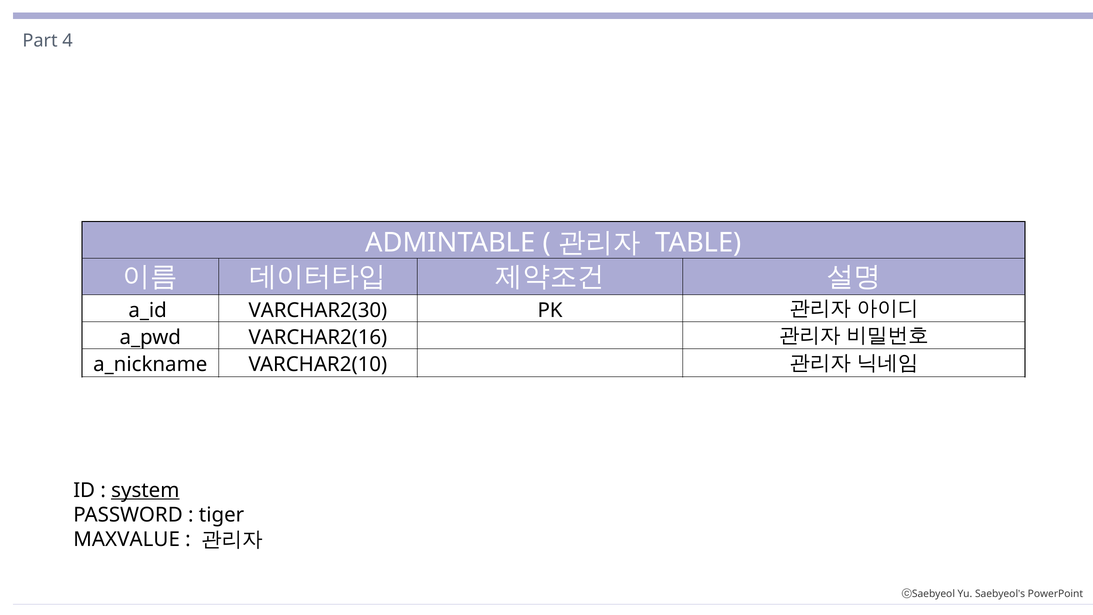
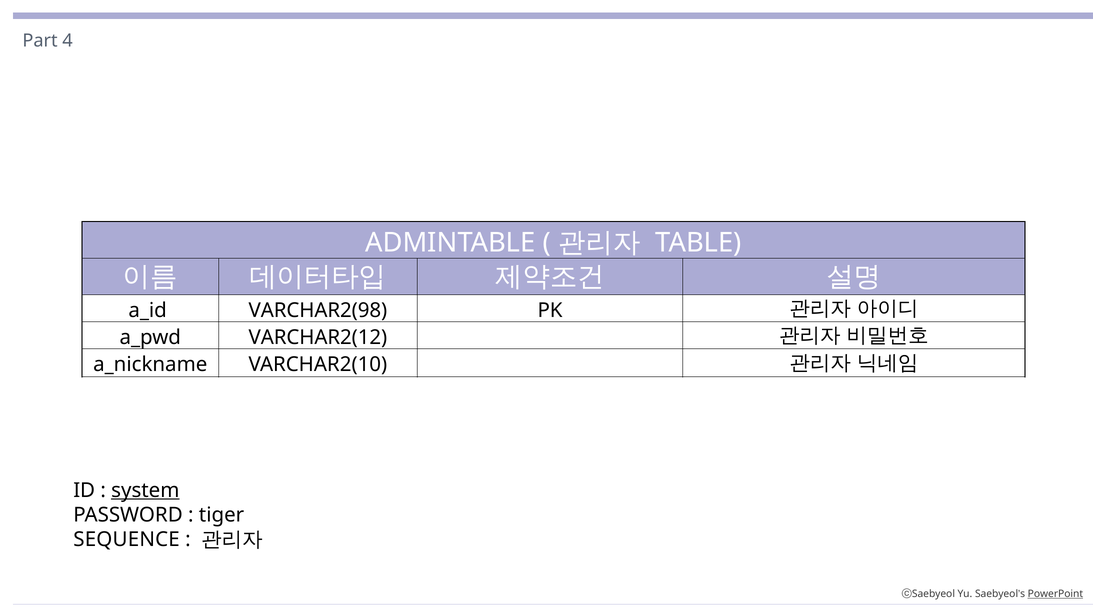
VARCHAR2(30: VARCHAR2(30 -> VARCHAR2(98
VARCHAR2(16: VARCHAR2(16 -> VARCHAR2(12
MAXVALUE: MAXVALUE -> SEQUENCE
PowerPoint underline: none -> present
